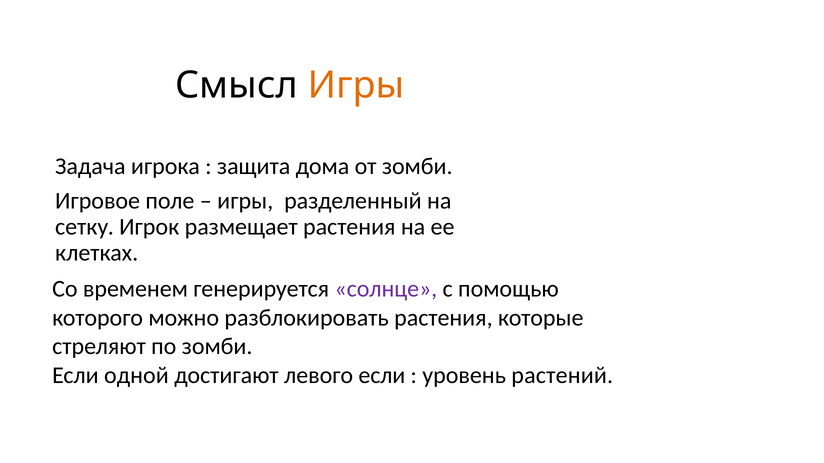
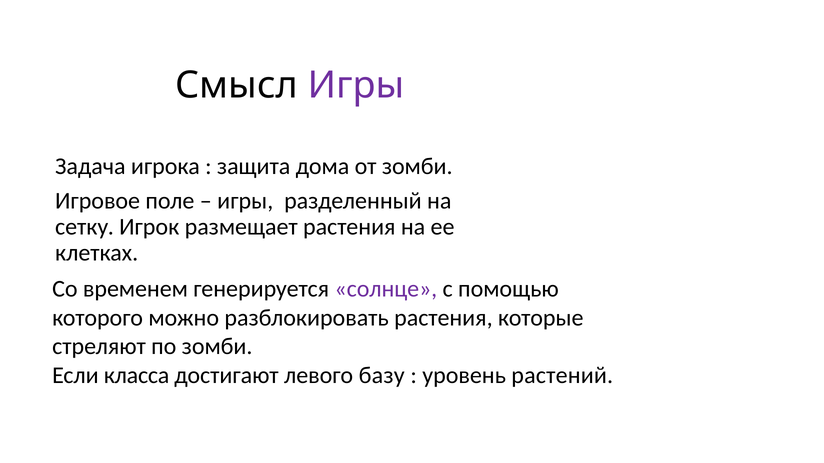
Игры at (356, 85) colour: orange -> purple
одной: одной -> класса
левого если: если -> базу
